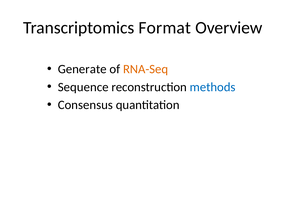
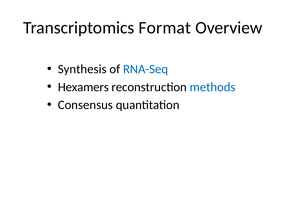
Generate: Generate -> Synthesis
RNA-Seq colour: orange -> blue
Sequence: Sequence -> Hexamers
